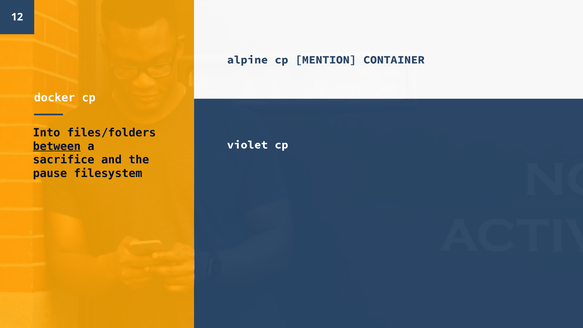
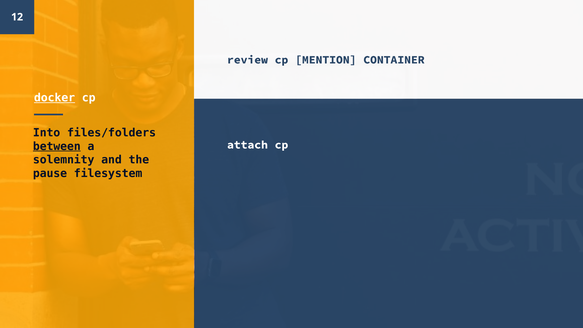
alpine: alpine -> review
docker underline: none -> present
violet: violet -> attach
sacrifice: sacrifice -> solemnity
